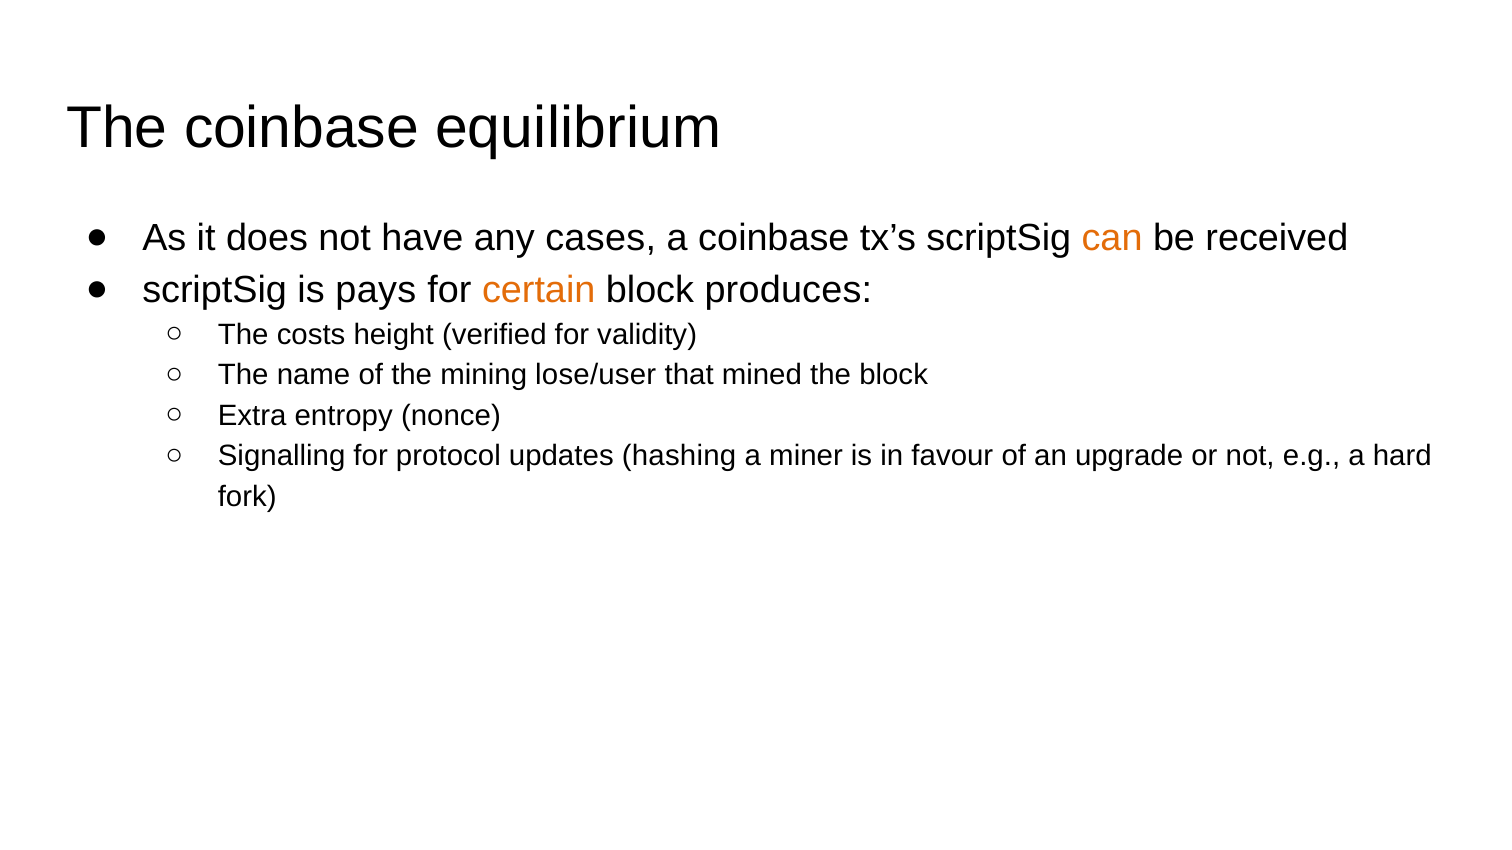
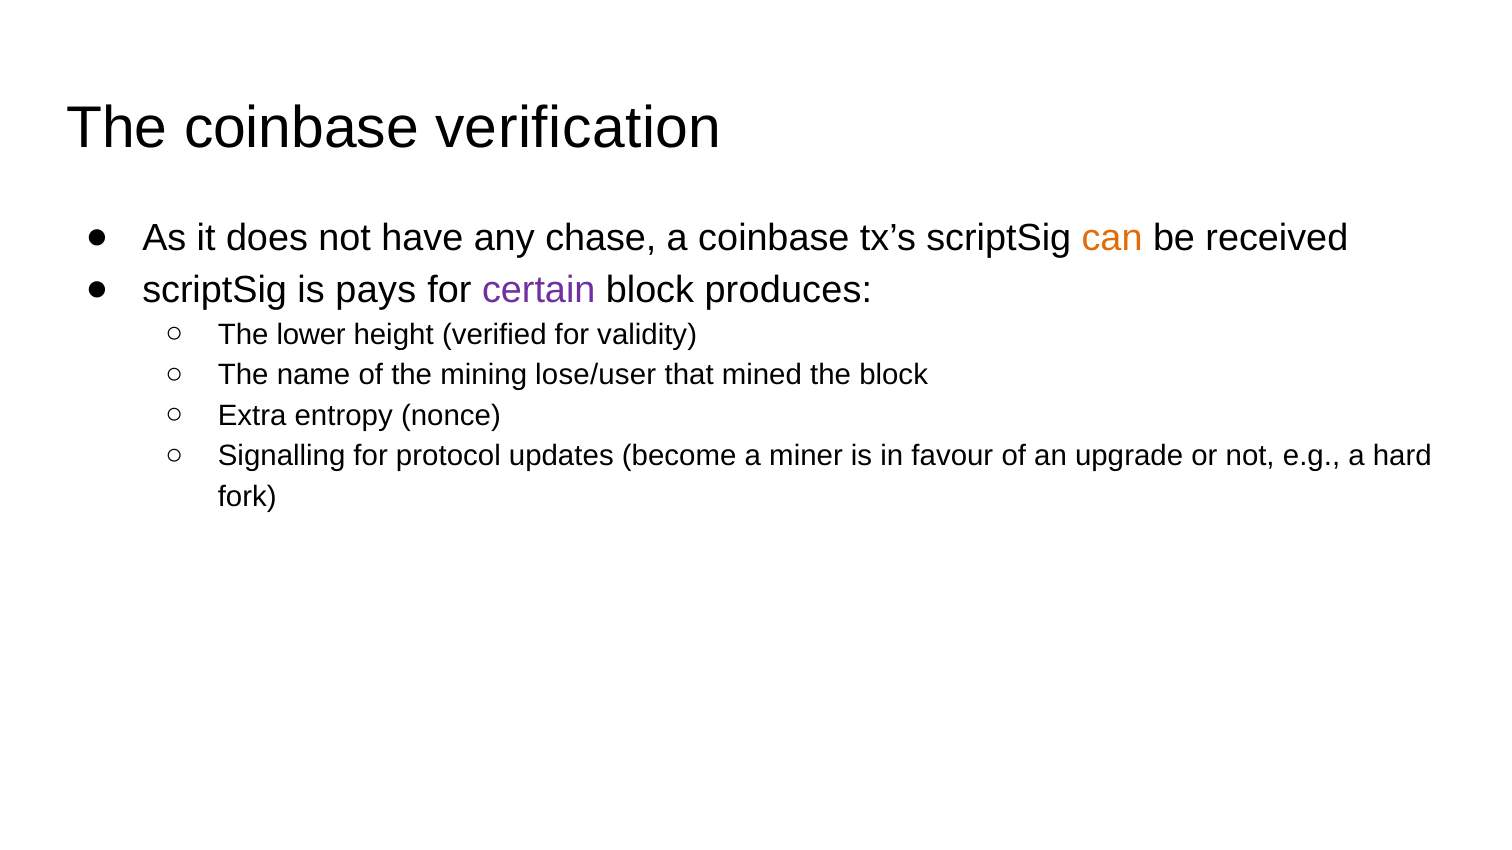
equilibrium: equilibrium -> verification
cases: cases -> chase
certain colour: orange -> purple
costs: costs -> lower
hashing: hashing -> become
